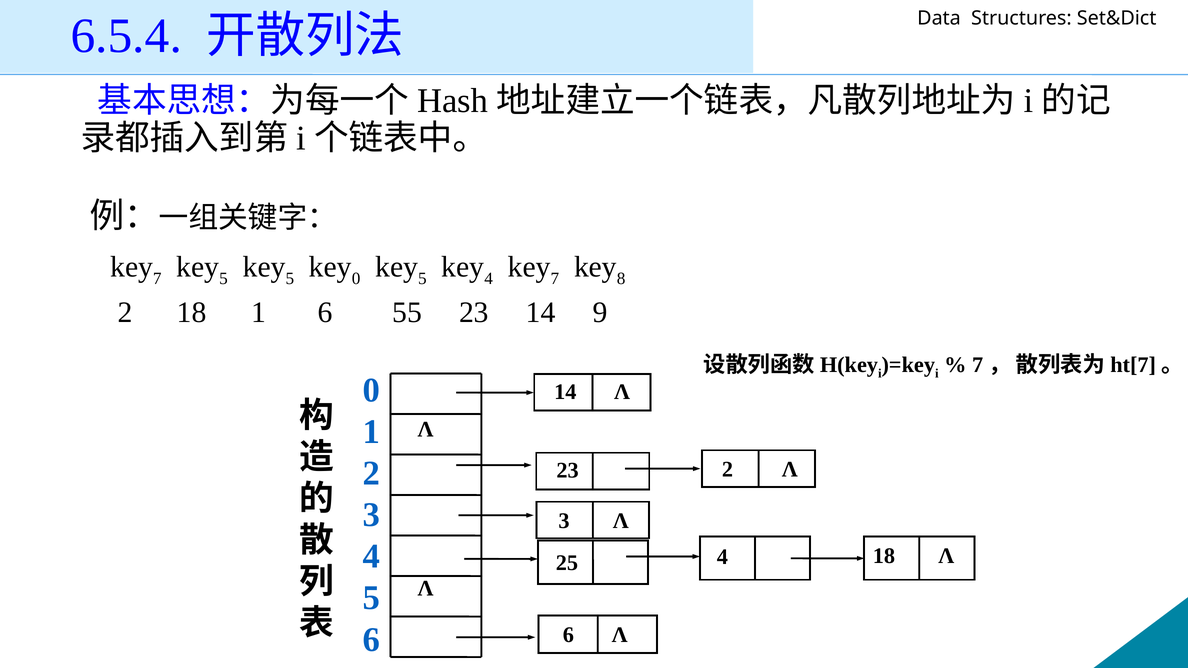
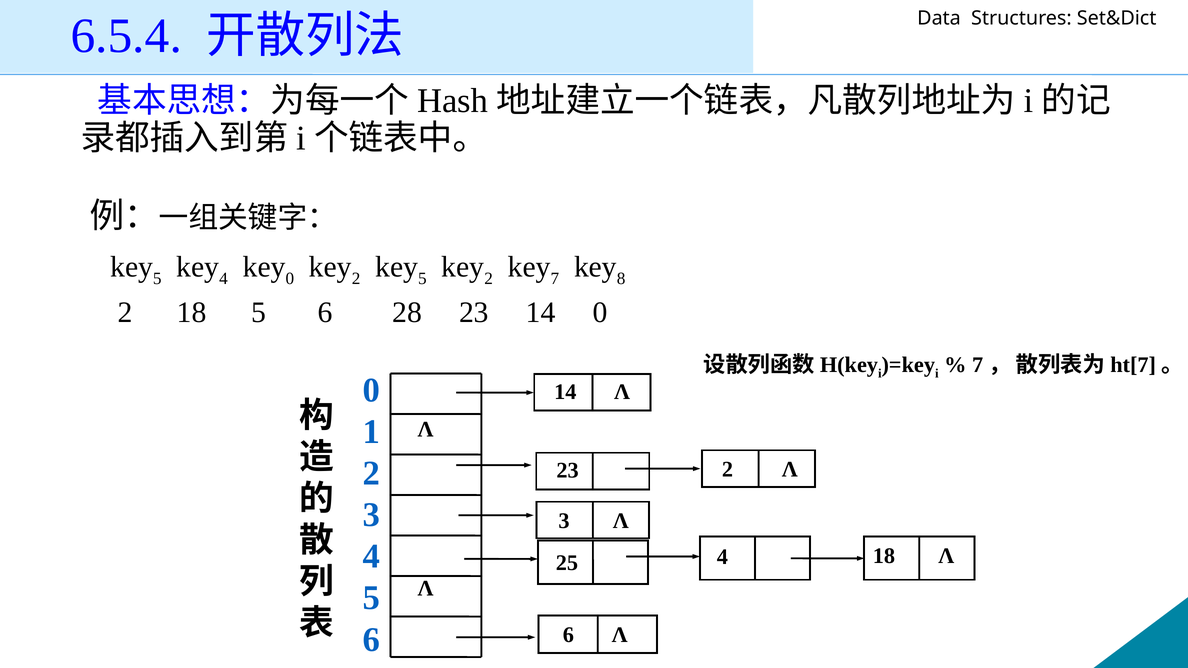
7 at (157, 279): 7 -> 5
5 at (224, 279): 5 -> 4
5 at (290, 279): 5 -> 0
0 at (356, 279): 0 -> 2
4 at (489, 279): 4 -> 2
18 1: 1 -> 5
55: 55 -> 28
14 9: 9 -> 0
